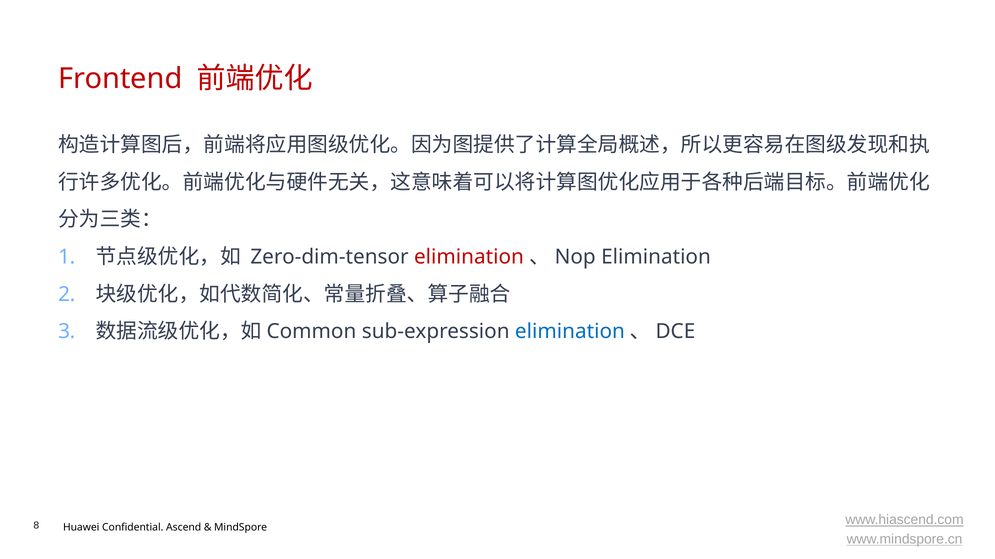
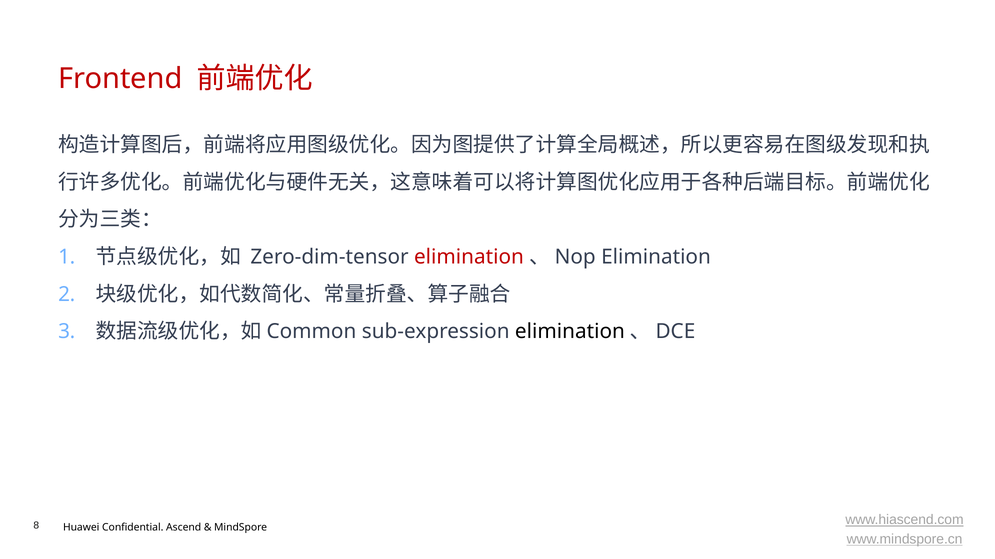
elimination at (570, 332) colour: blue -> black
